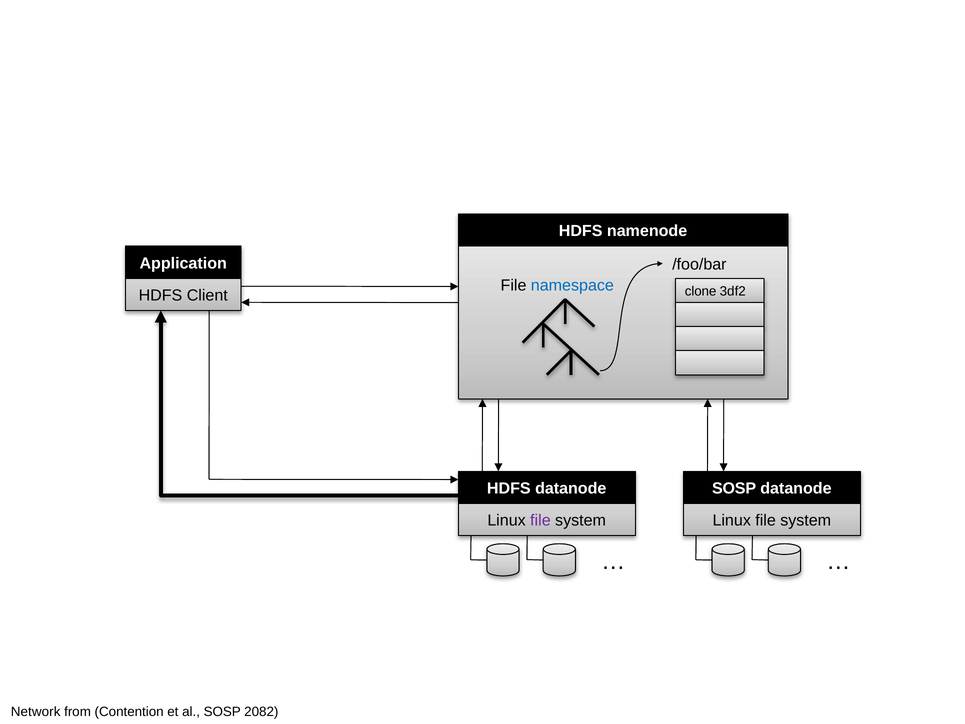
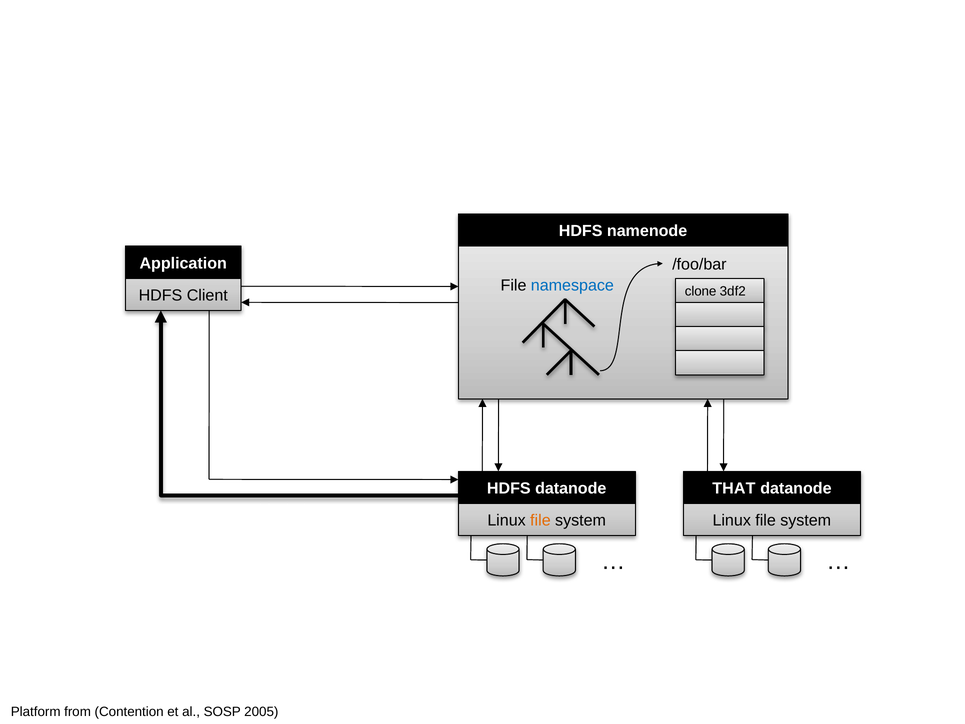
SOSP at (734, 488): SOSP -> THAT
file at (540, 521) colour: purple -> orange
Network: Network -> Platform
2082: 2082 -> 2005
